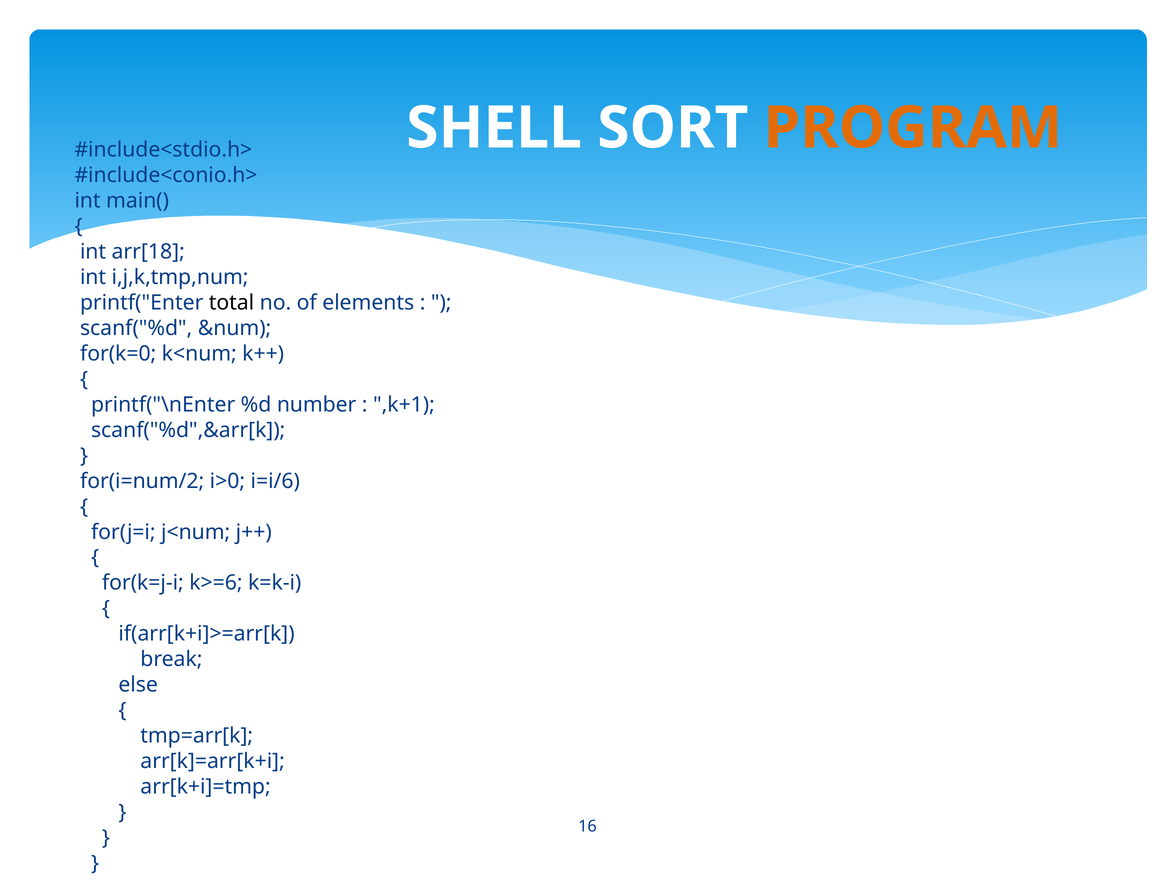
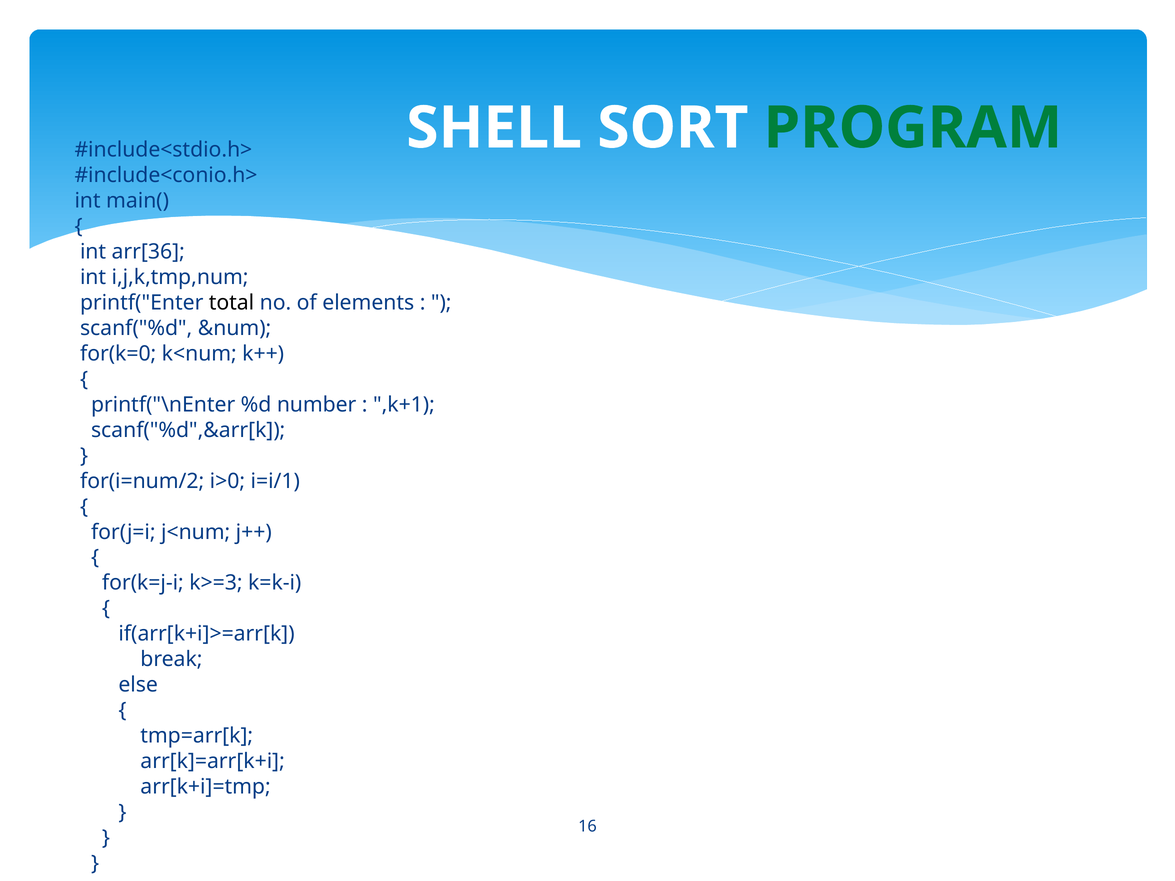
PROGRAM colour: orange -> green
arr[18: arr[18 -> arr[36
i=i/6: i=i/6 -> i=i/1
k>=6: k>=6 -> k>=3
